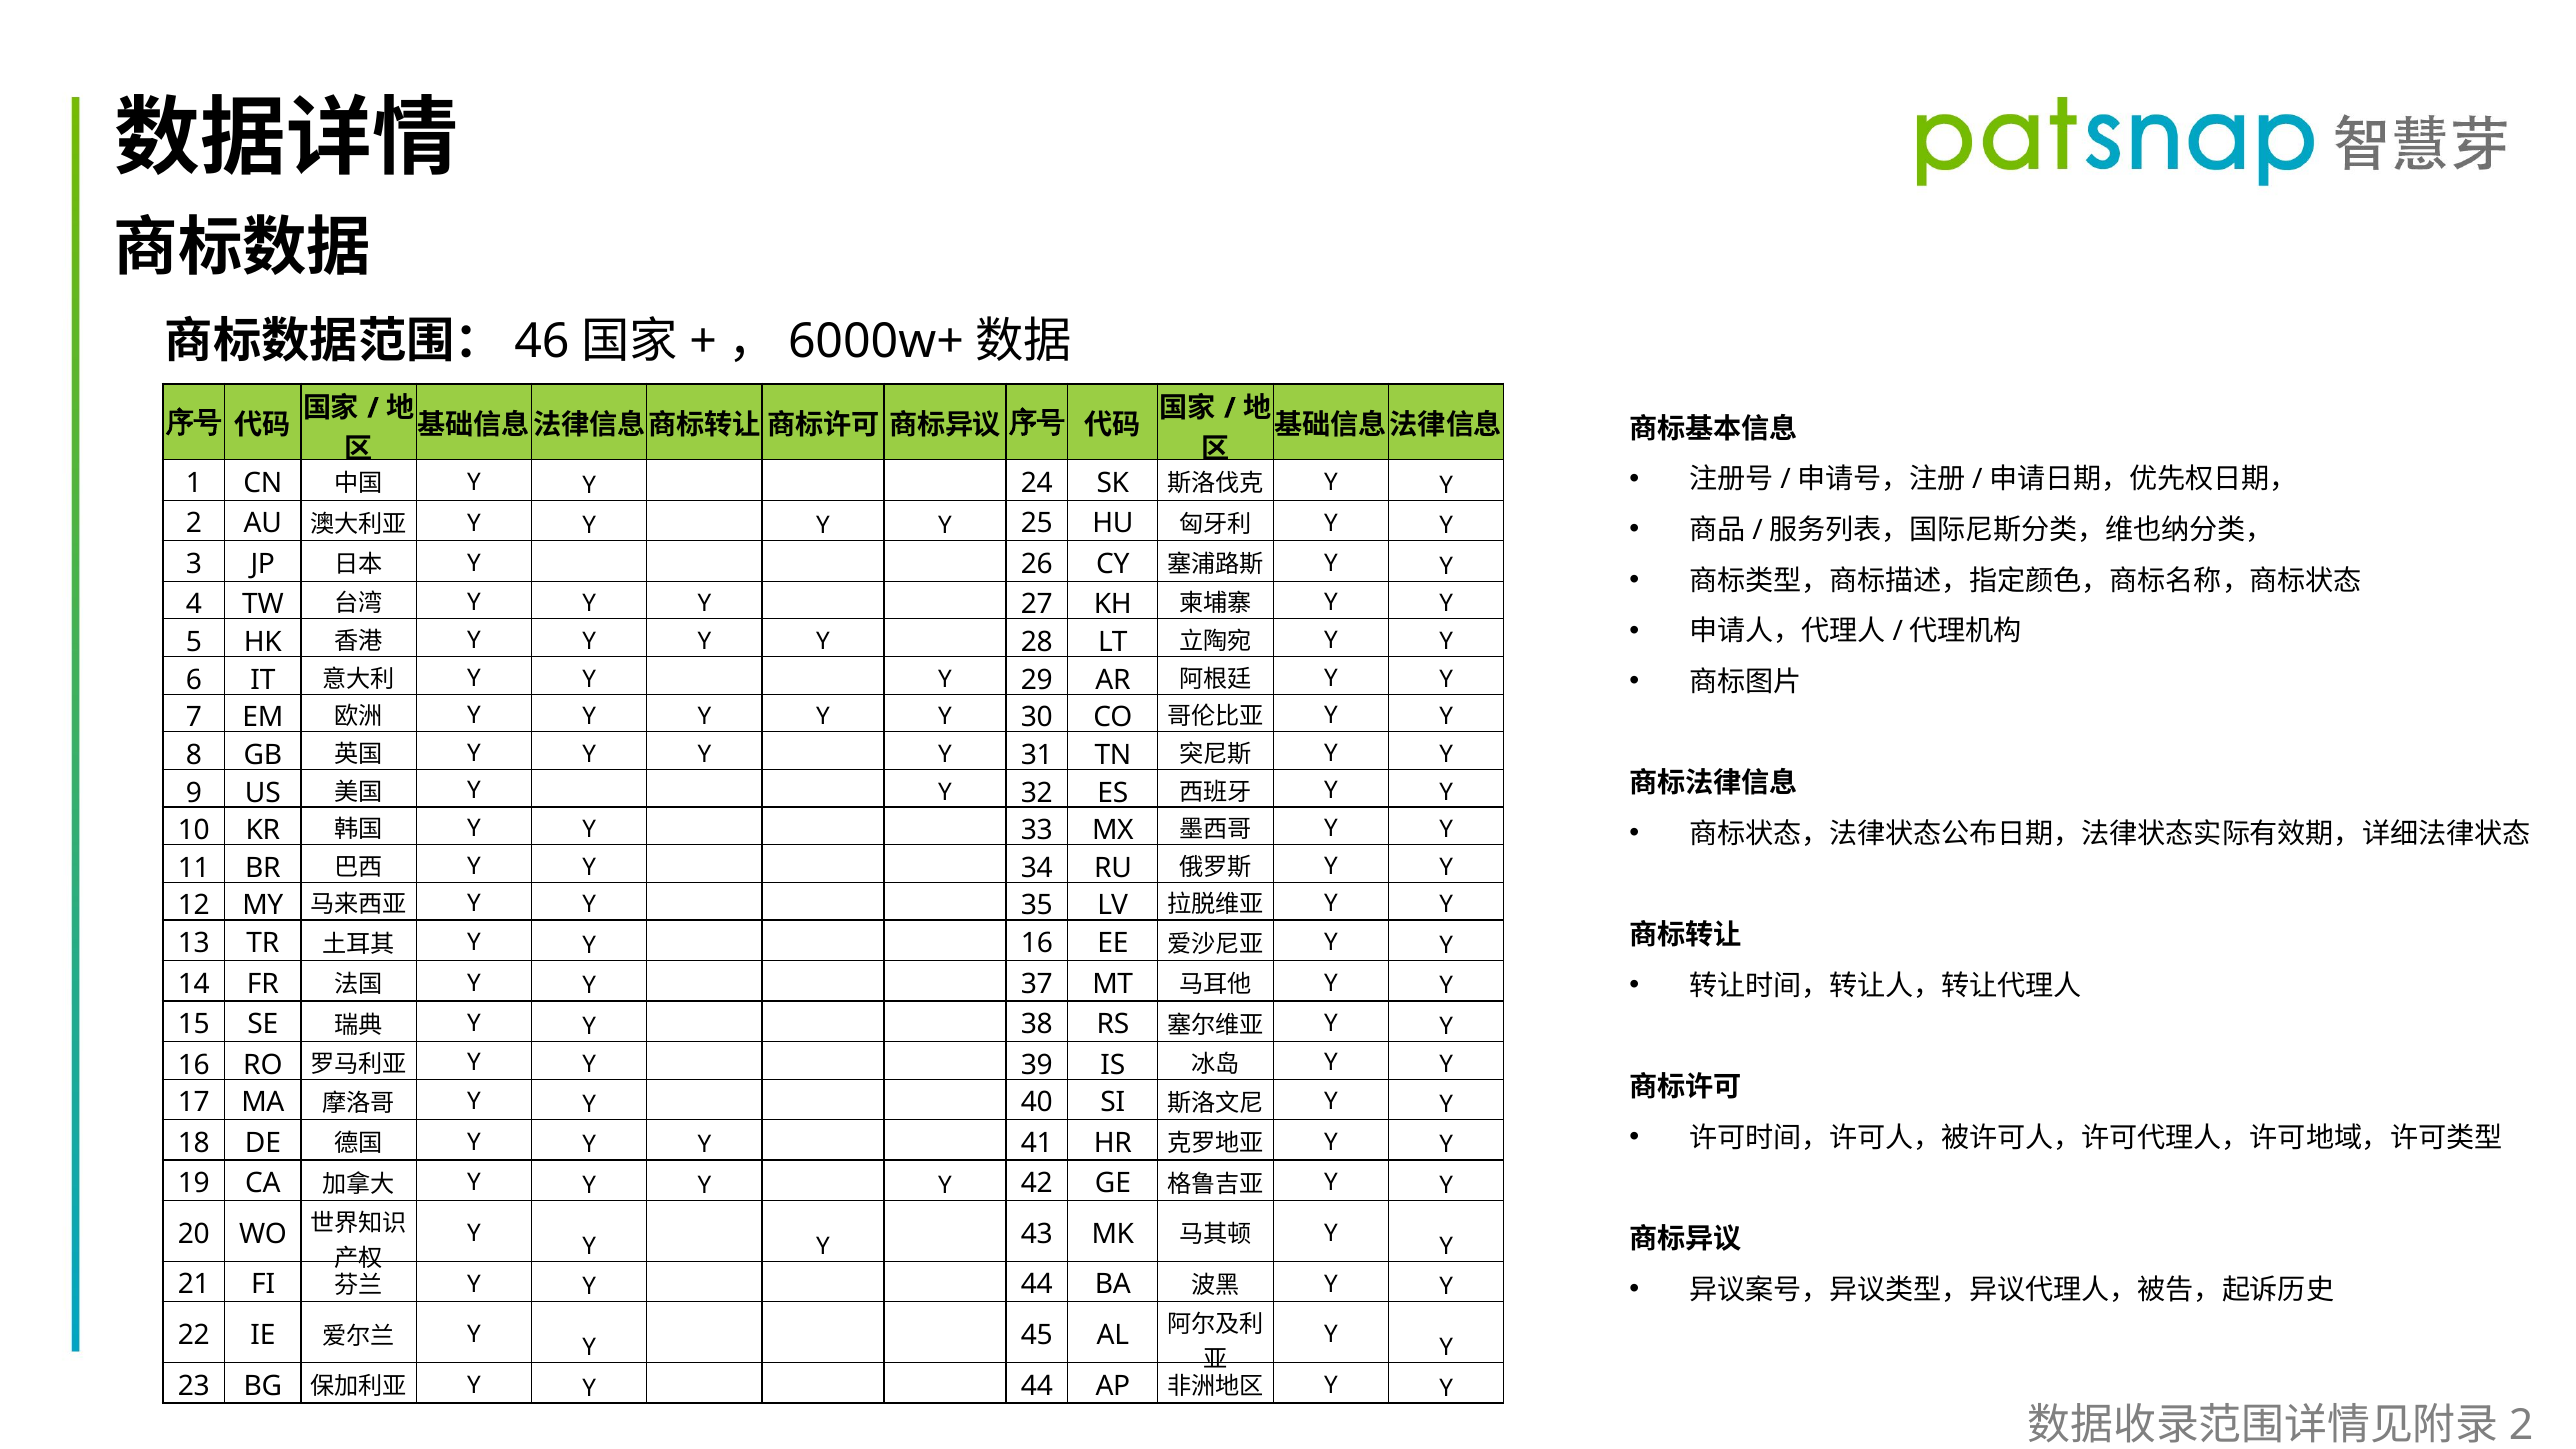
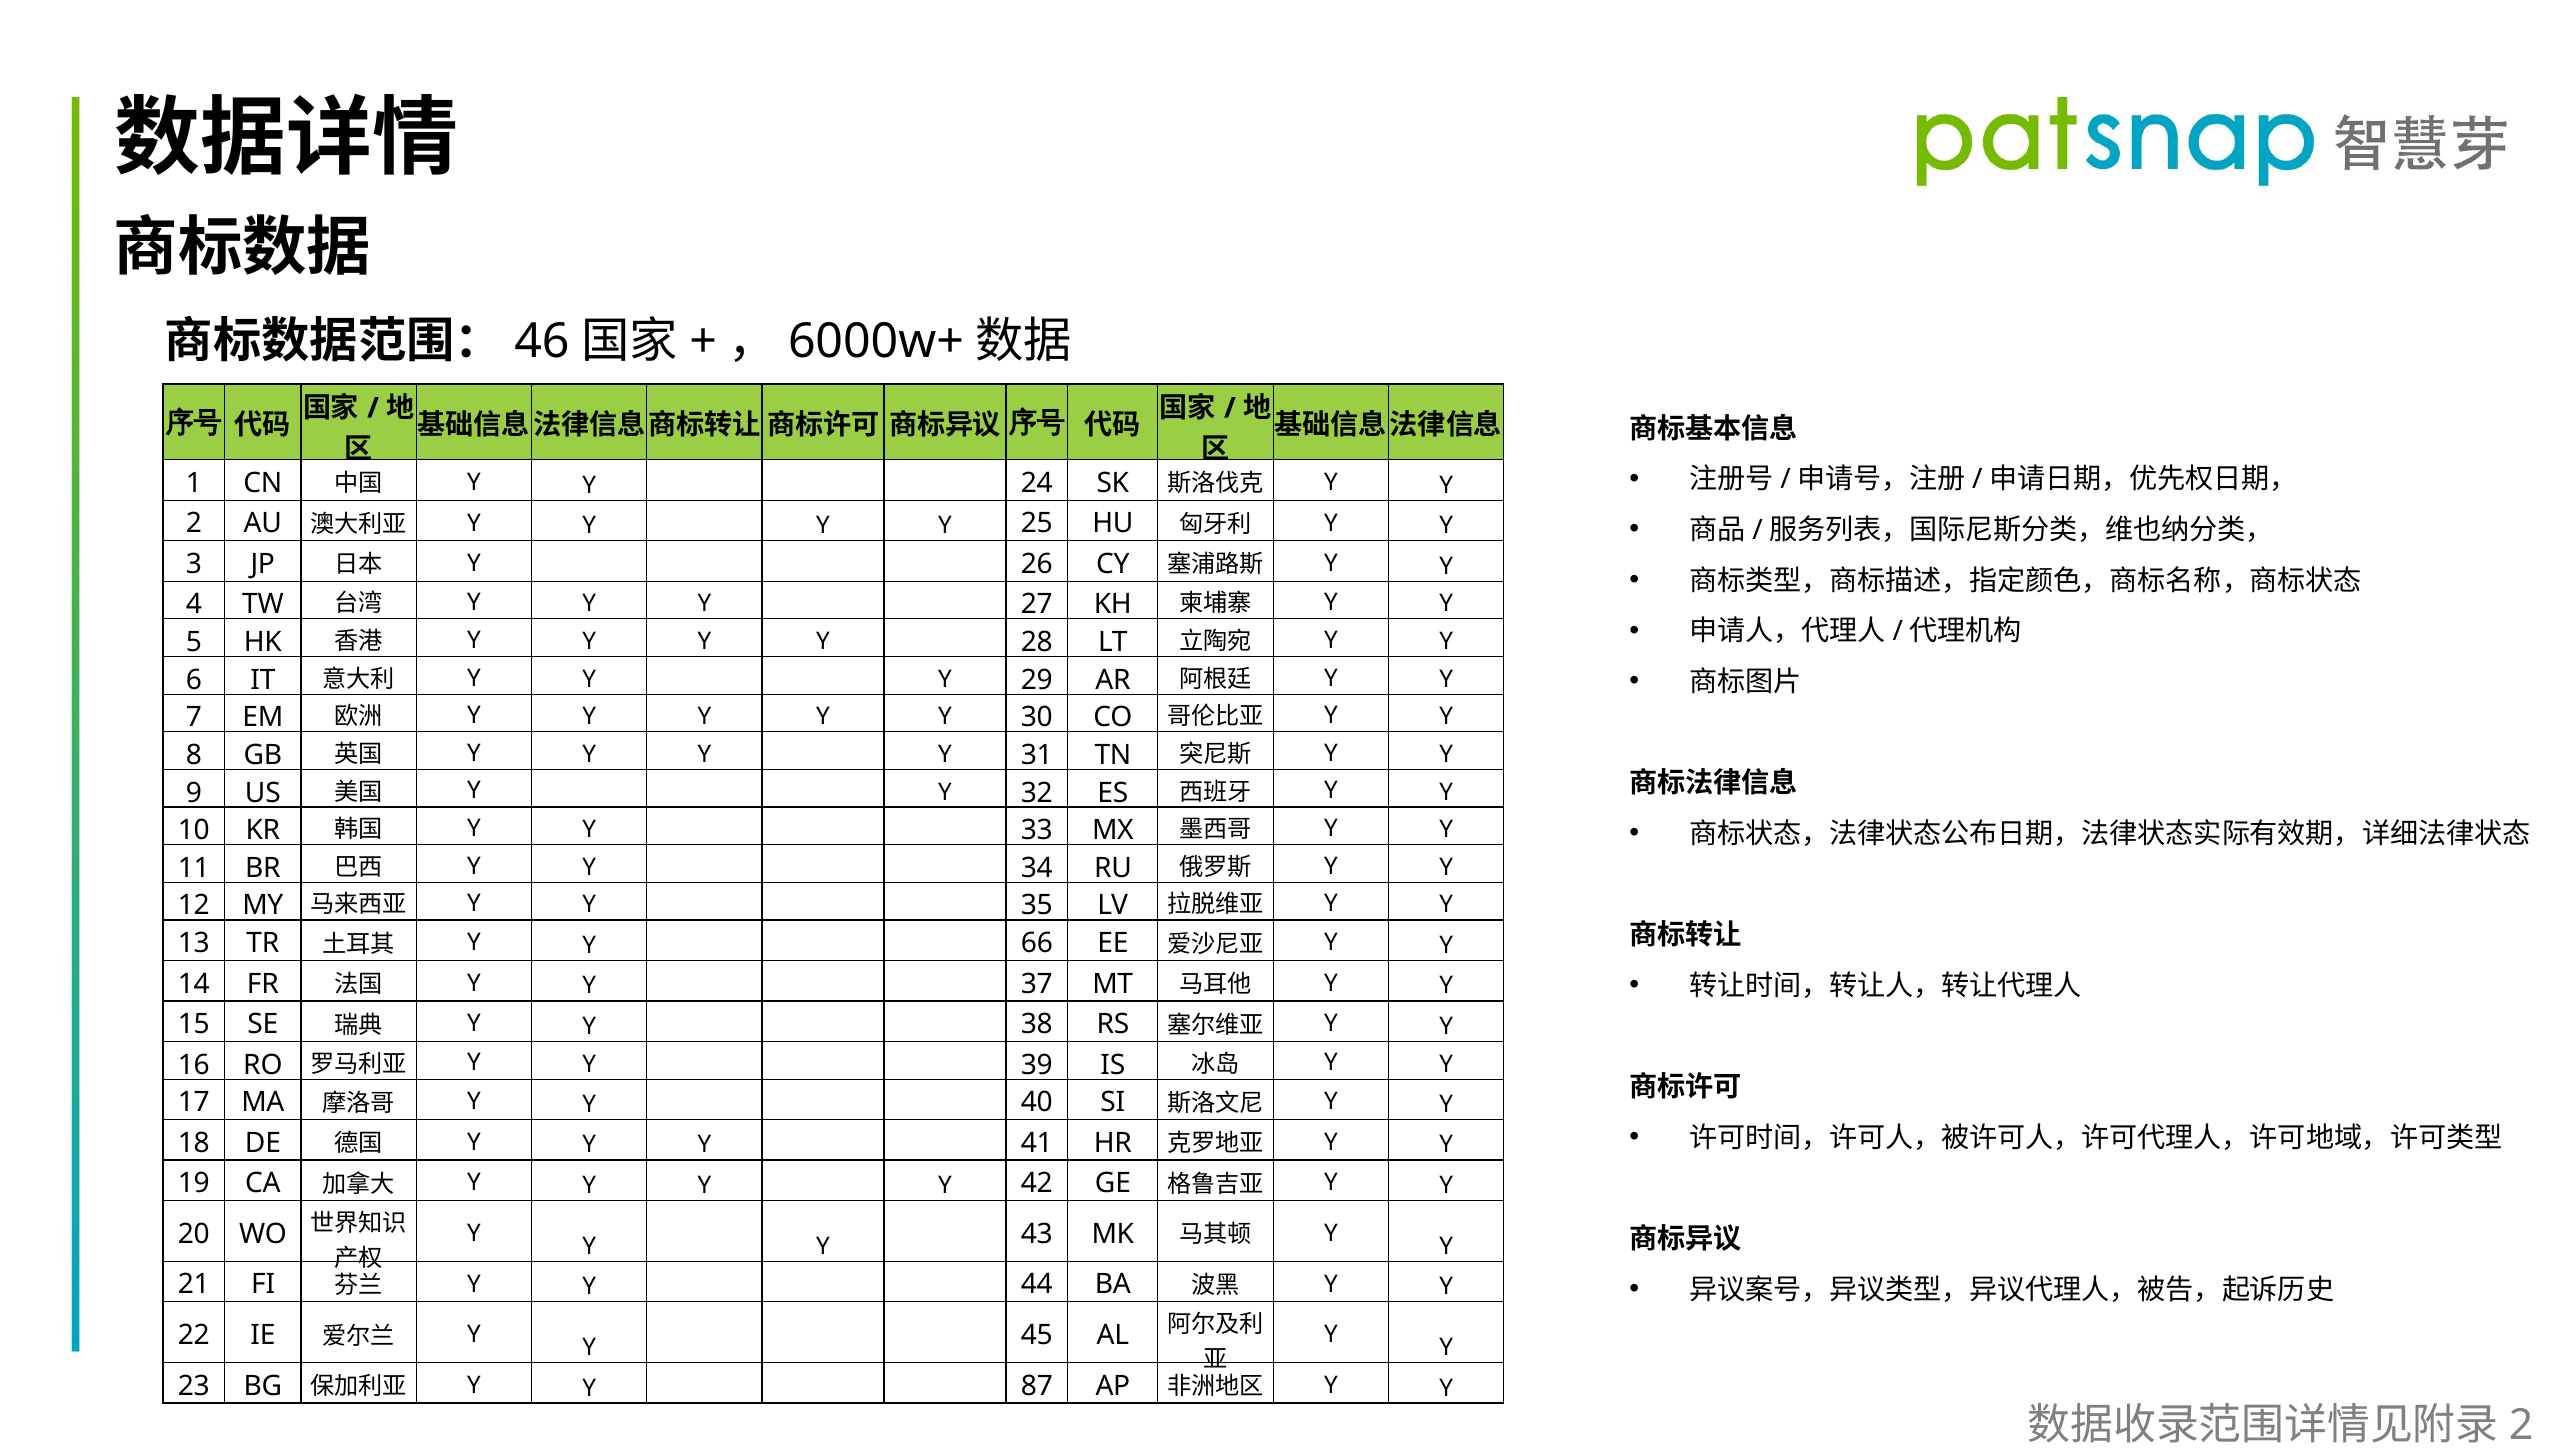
16 at (1037, 943): 16 -> 66
44 at (1037, 1386): 44 -> 87
